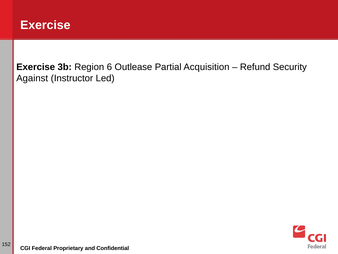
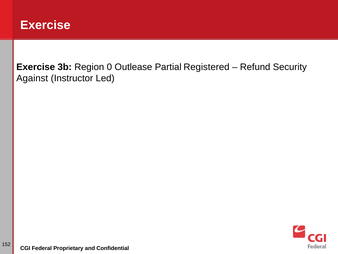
6: 6 -> 0
Acquisition: Acquisition -> Registered
